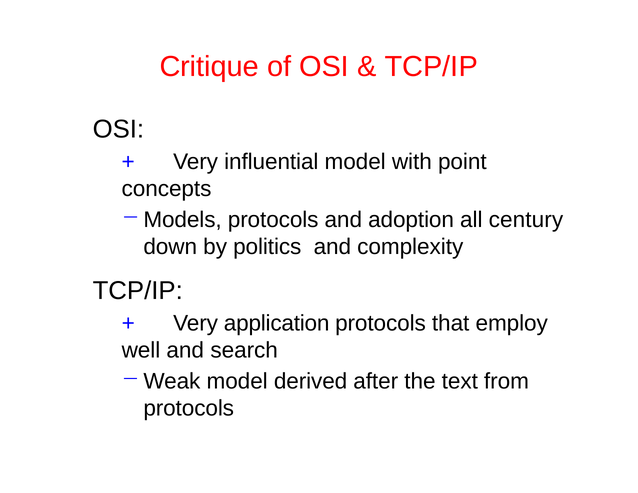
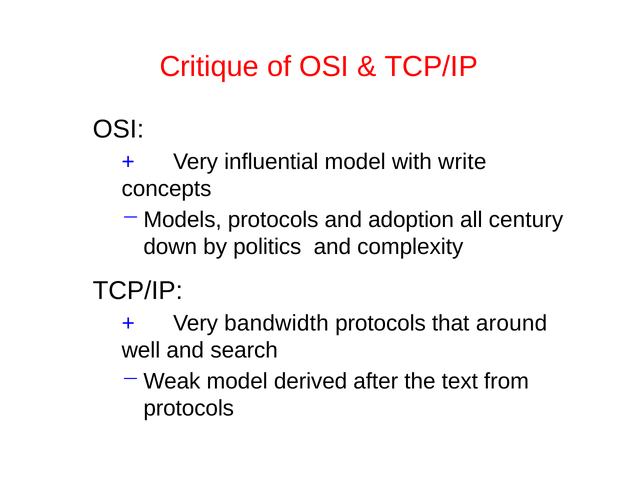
point: point -> write
application: application -> bandwidth
employ: employ -> around
